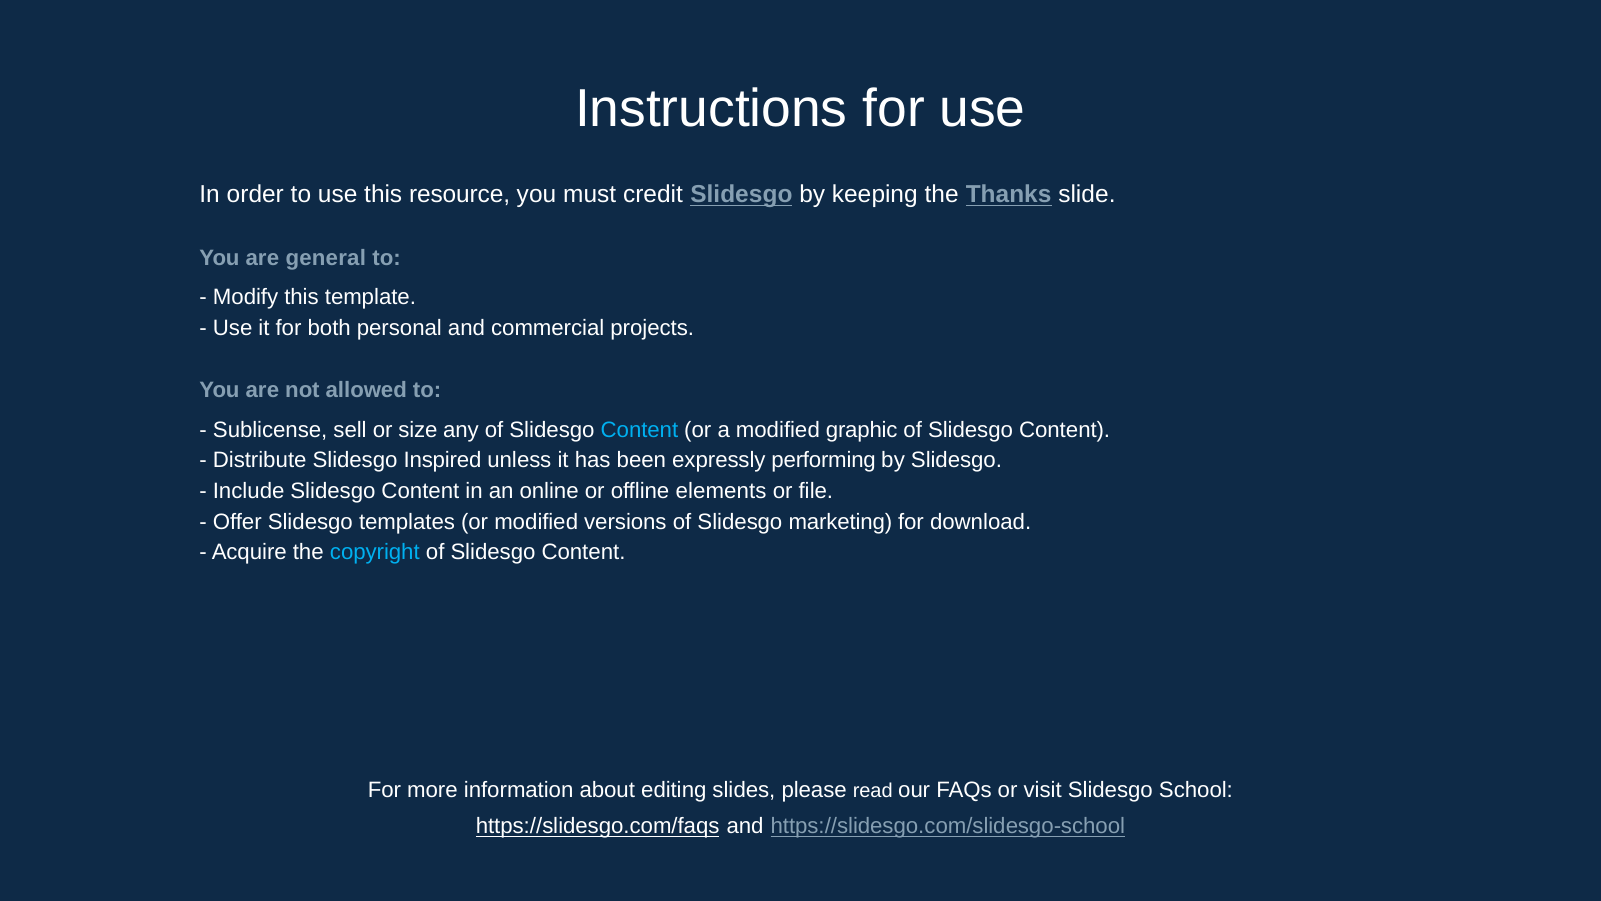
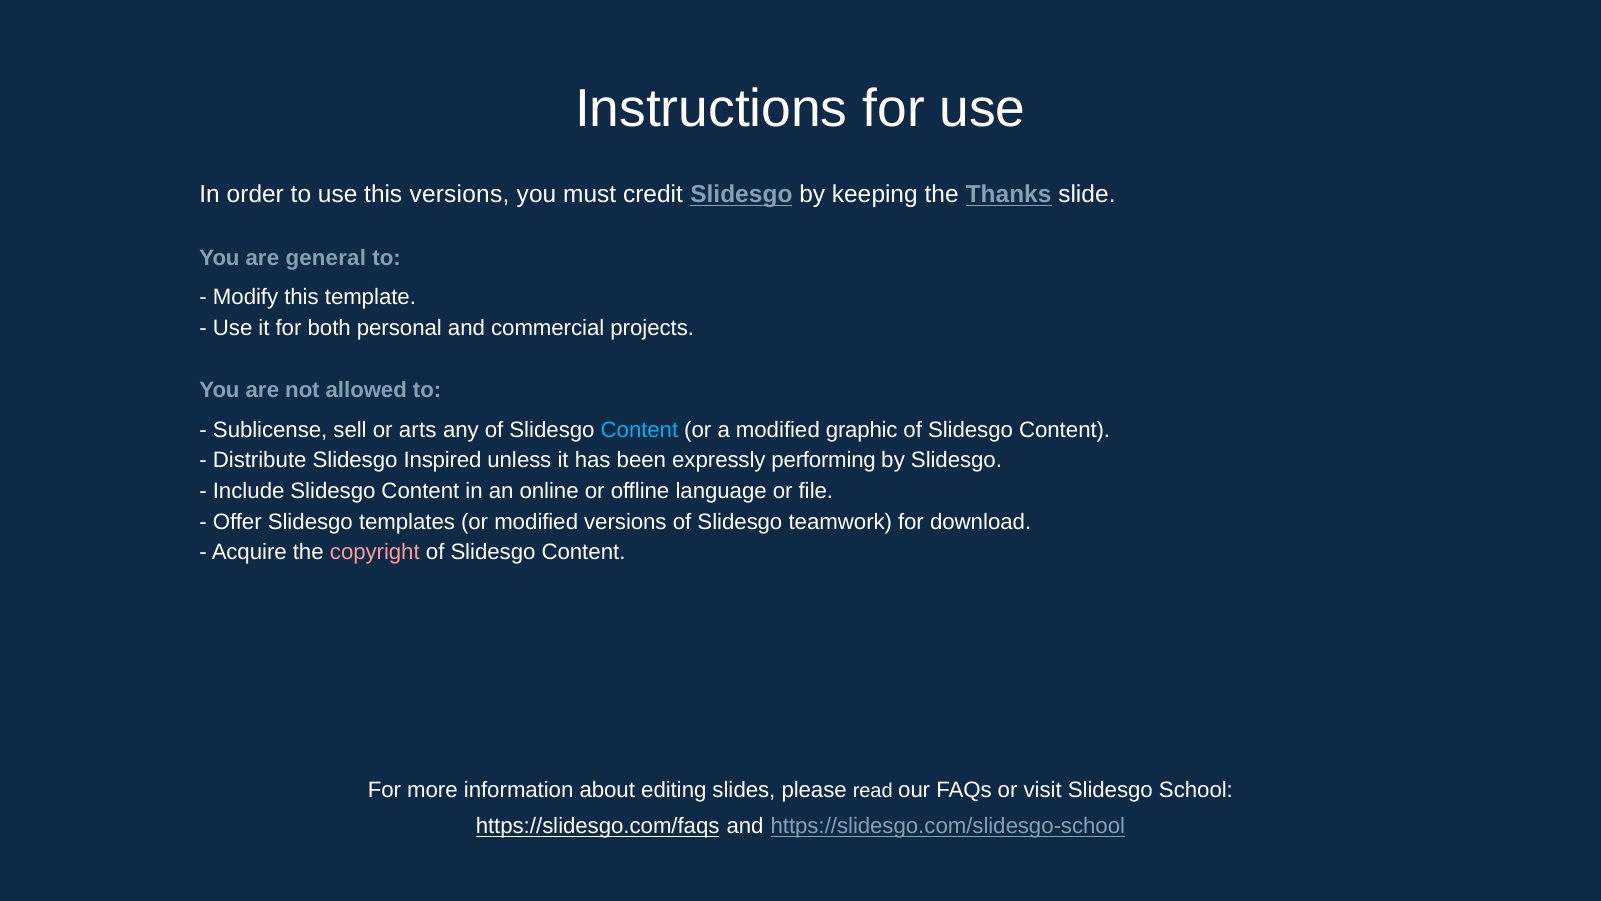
this resource: resource -> versions
size: size -> arts
elements: elements -> language
marketing: marketing -> teamwork
copyright colour: light blue -> pink
